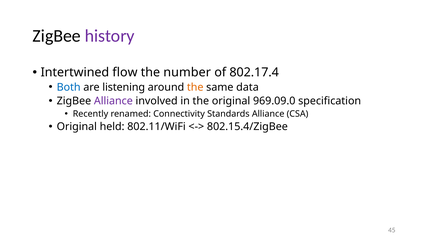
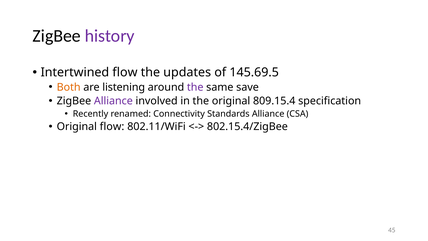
number: number -> updates
802.17.4: 802.17.4 -> 145.69.5
Both colour: blue -> orange
the at (195, 87) colour: orange -> purple
data: data -> save
969.09.0: 969.09.0 -> 809.15.4
Original held: held -> flow
